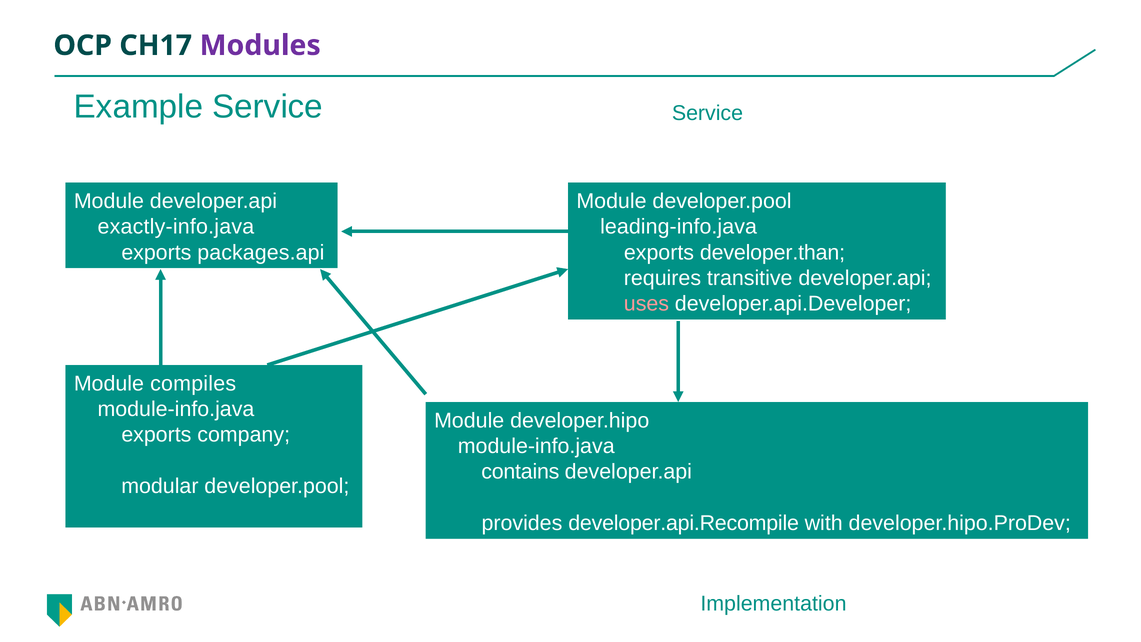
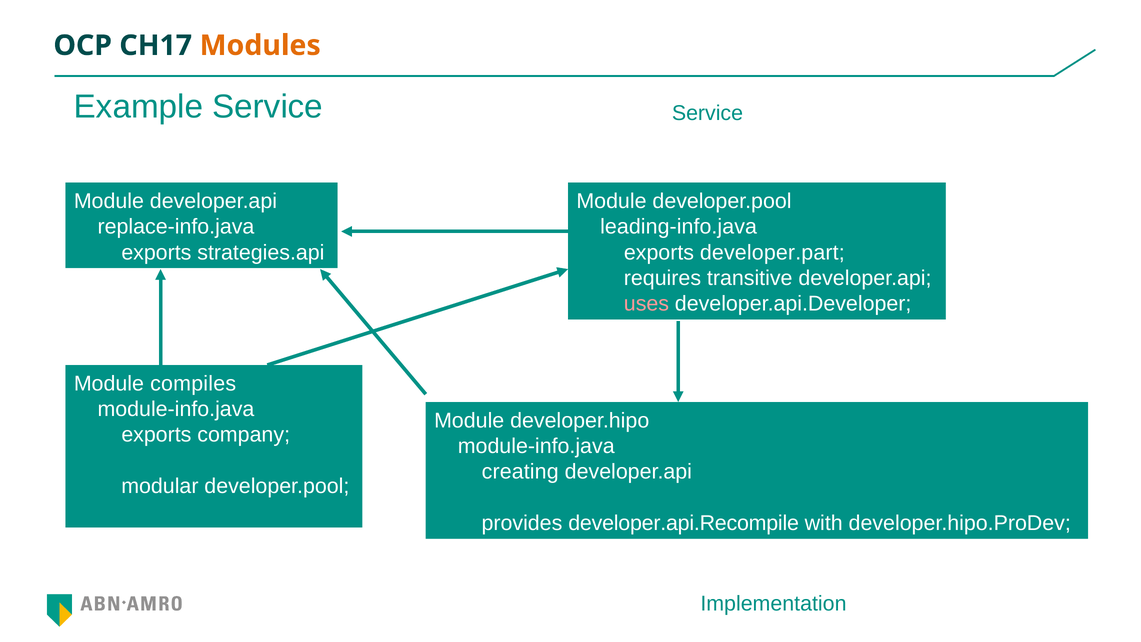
Modules colour: purple -> orange
exactly-info.java: exactly-info.java -> replace-info.java
packages.api: packages.api -> strategies.api
developer.than: developer.than -> developer.part
contains: contains -> creating
